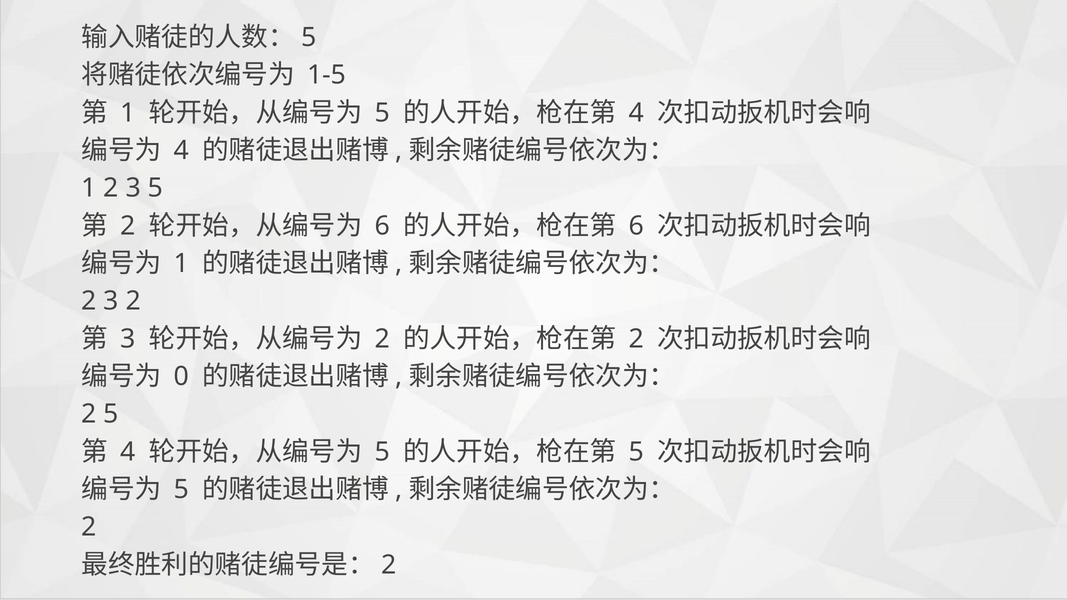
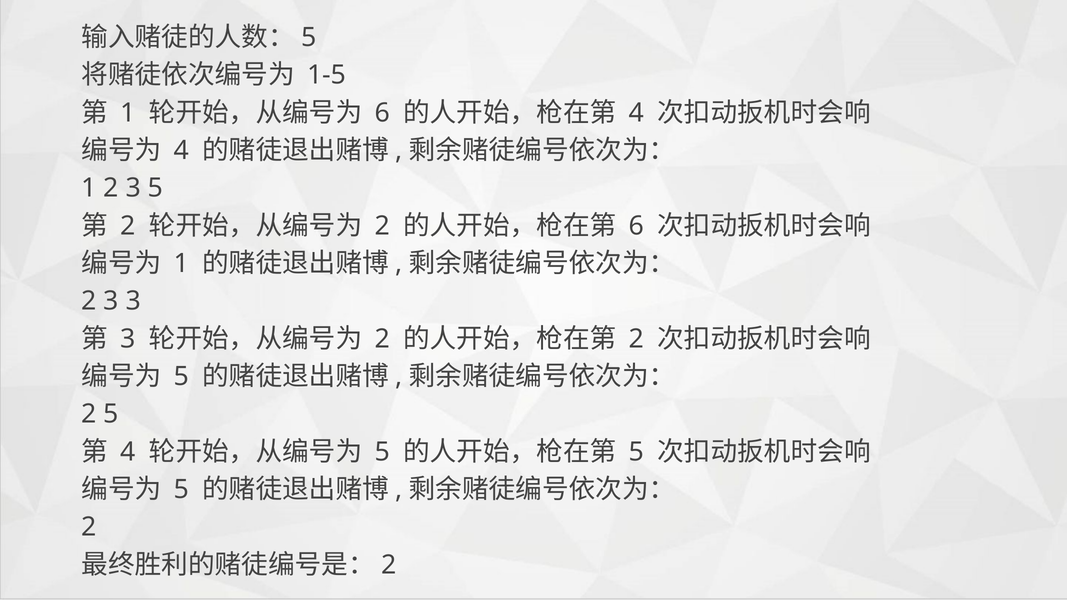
5 at (382, 113): 5 -> 6
6 at (382, 226): 6 -> 2
3 2: 2 -> 3
0 at (181, 377): 0 -> 5
